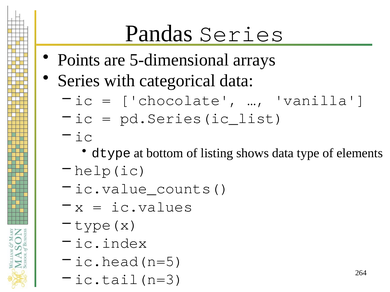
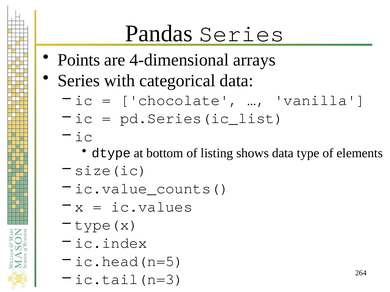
5-dimensional: 5-dimensional -> 4-dimensional
help(ic: help(ic -> size(ic
